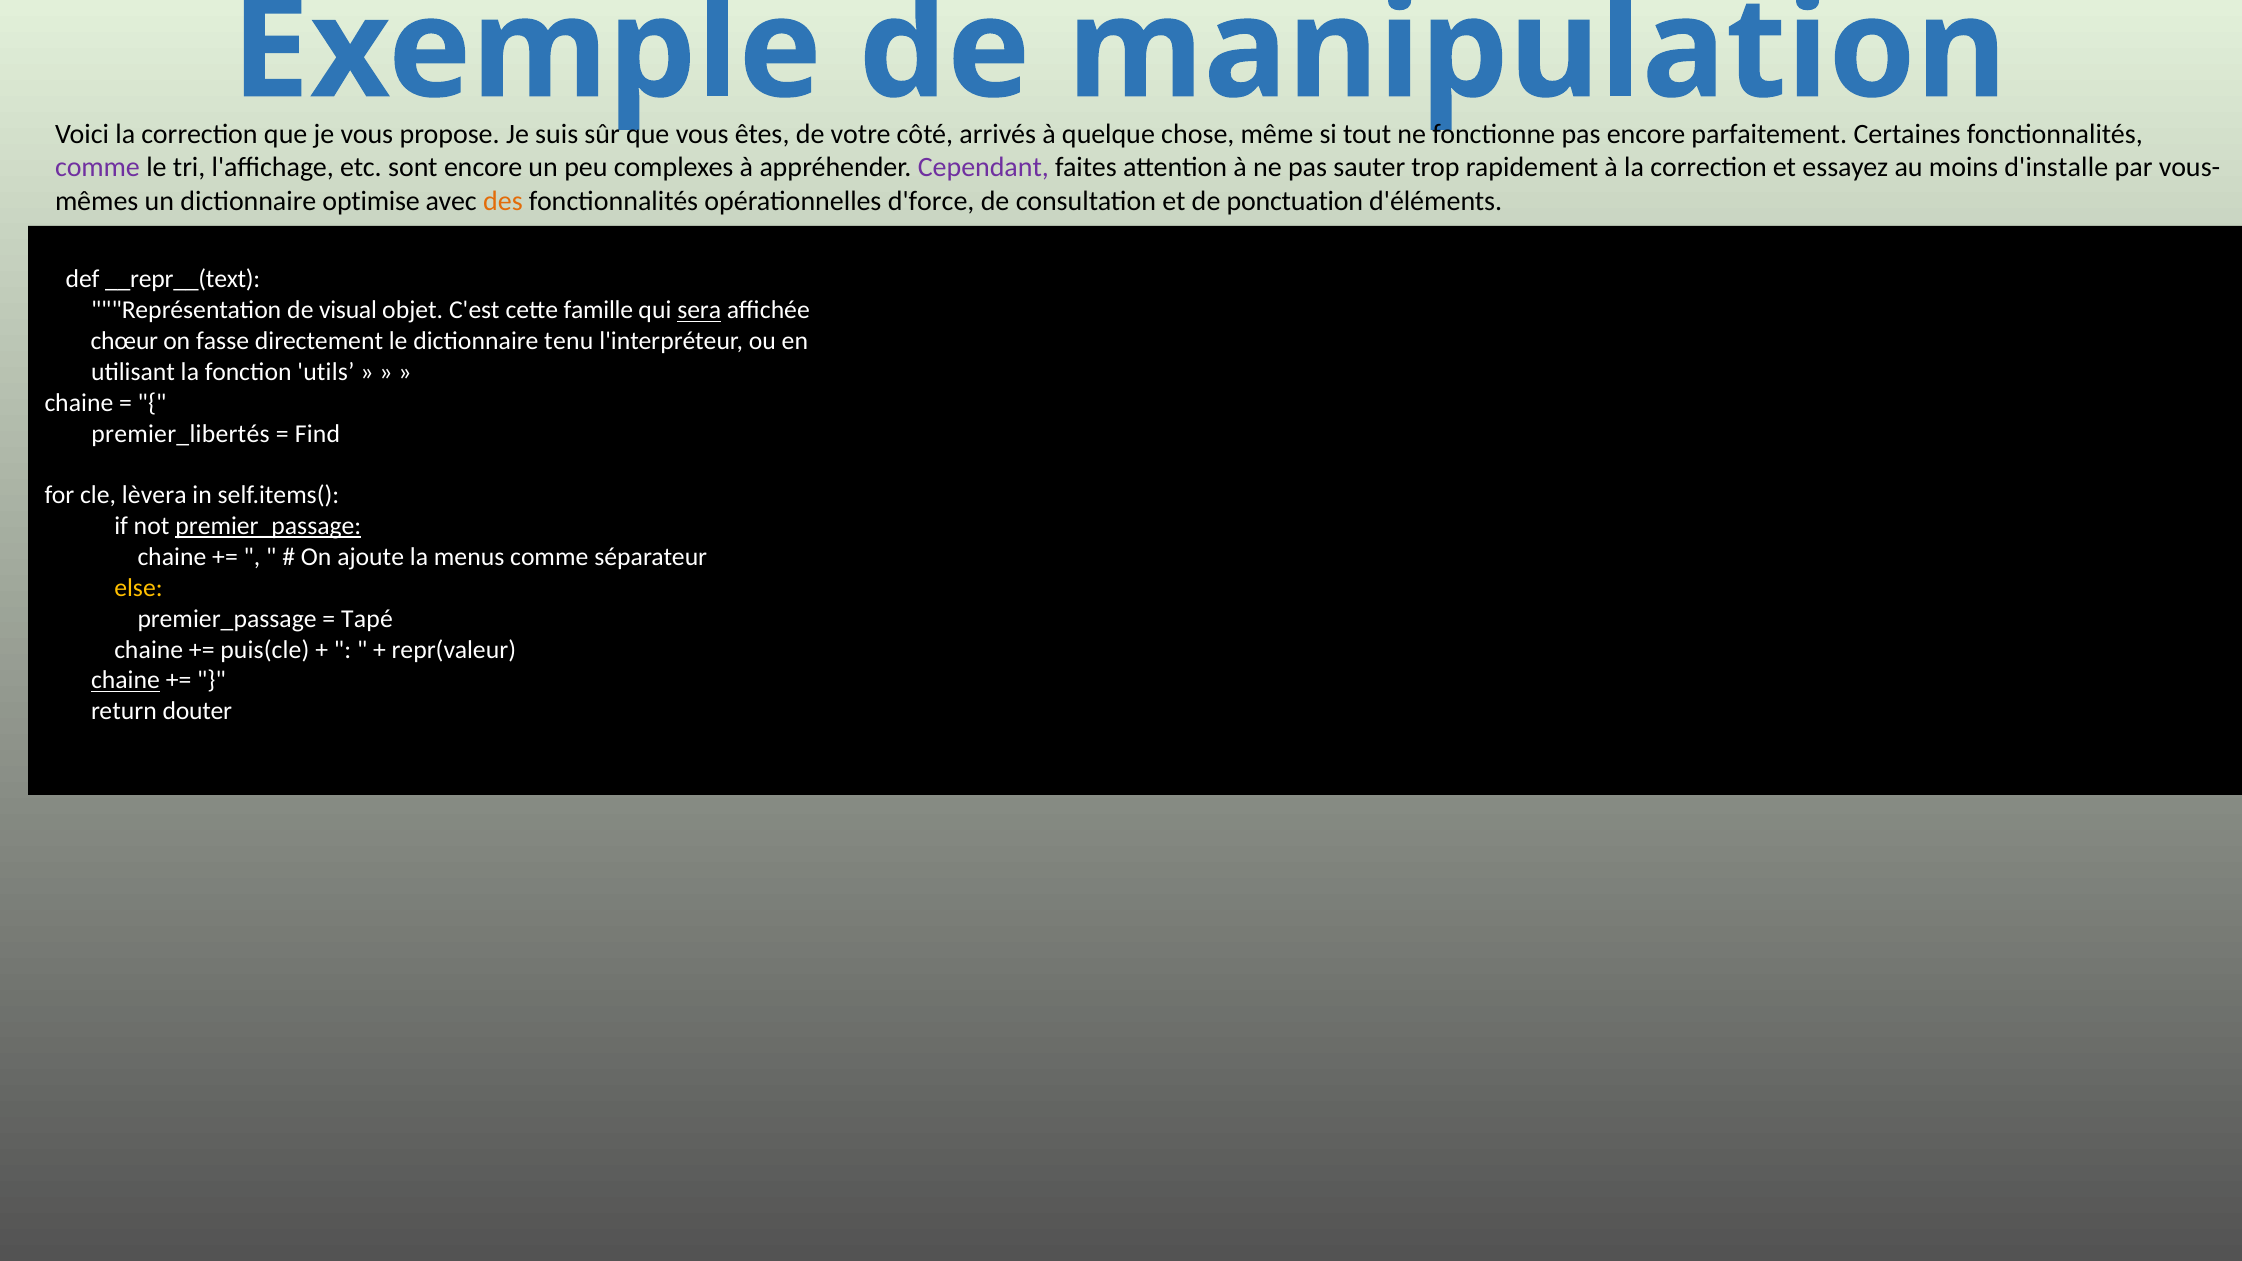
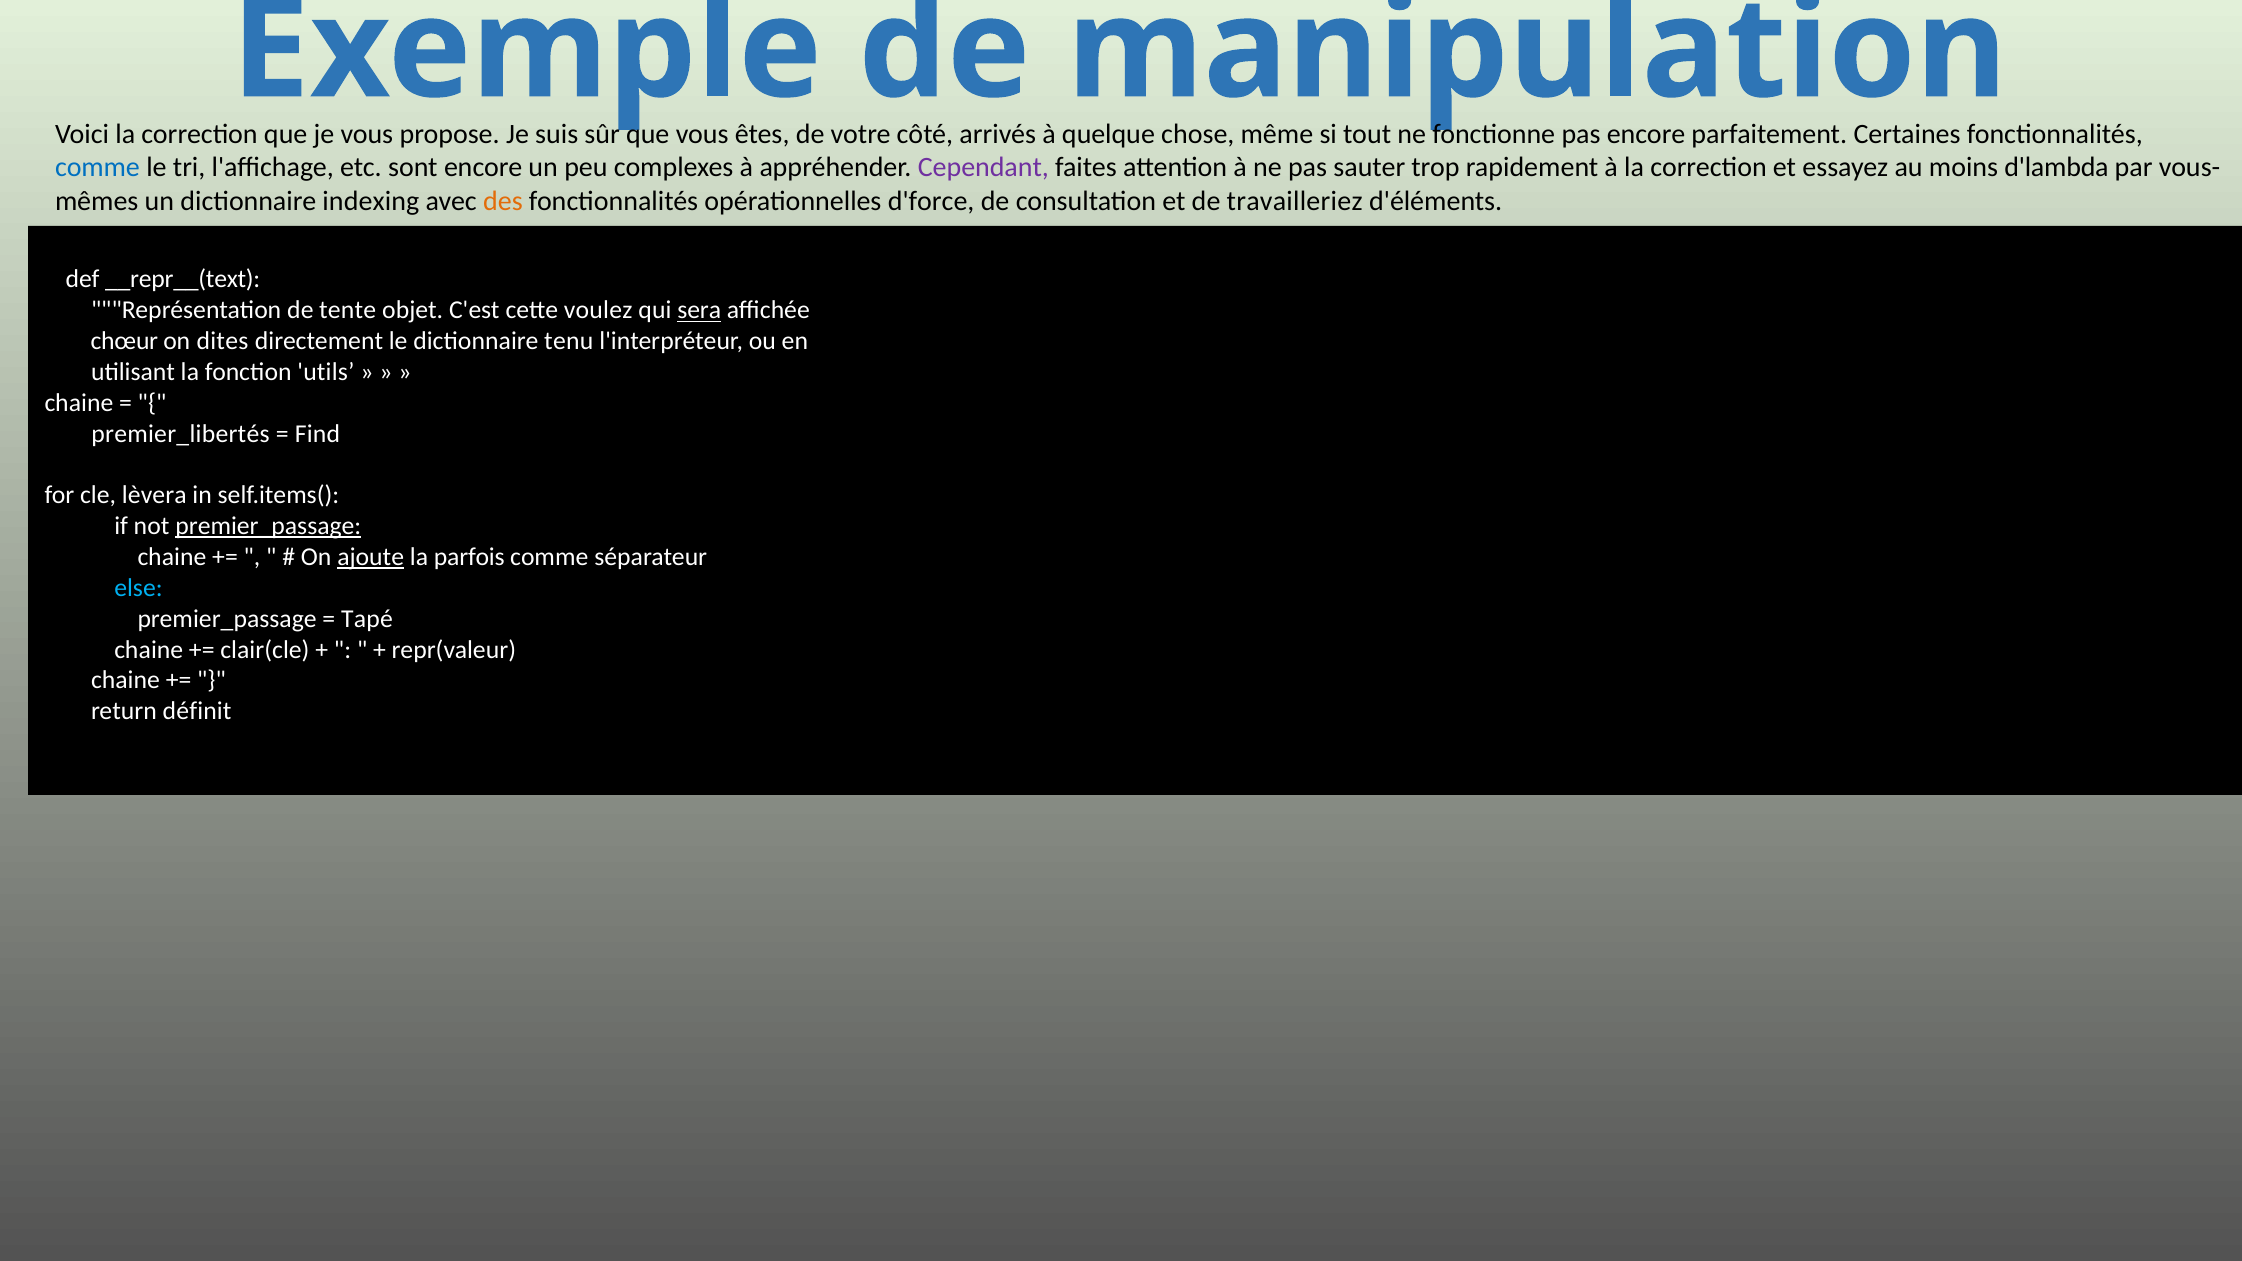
comme at (97, 168) colour: purple -> blue
d'installe: d'installe -> d'lambda
optimise: optimise -> indexing
ponctuation: ponctuation -> travailleriez
visual: visual -> tente
famille: famille -> voulez
fasse: fasse -> dites
ajoute underline: none -> present
menus: menus -> parfois
else colour: yellow -> light blue
puis(cle: puis(cle -> clair(cle
chaine at (125, 680) underline: present -> none
douter: douter -> définit
